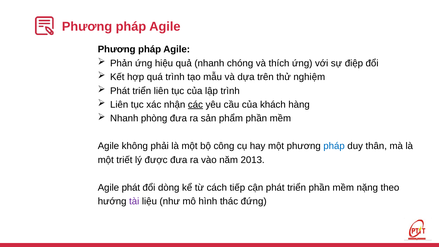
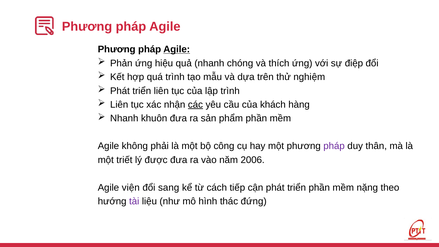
Agile at (177, 49) underline: none -> present
phòng: phòng -> khuôn
pháp at (334, 146) colour: blue -> purple
2013: 2013 -> 2006
Agile phát: phát -> viện
dòng: dòng -> sang
